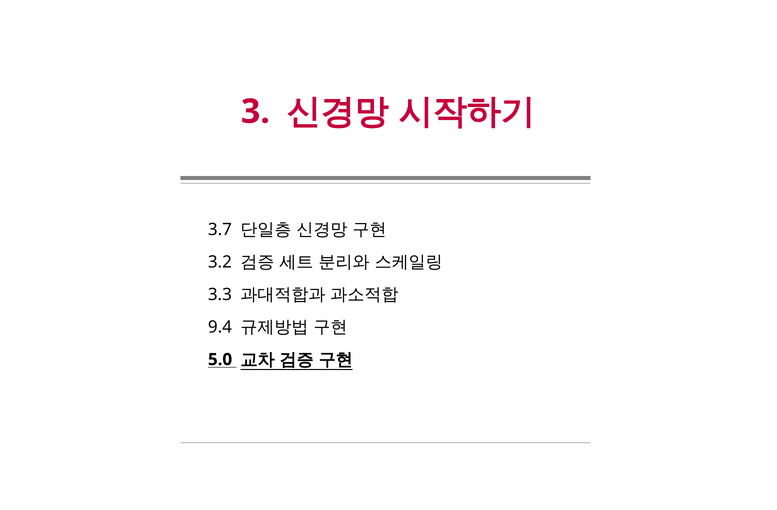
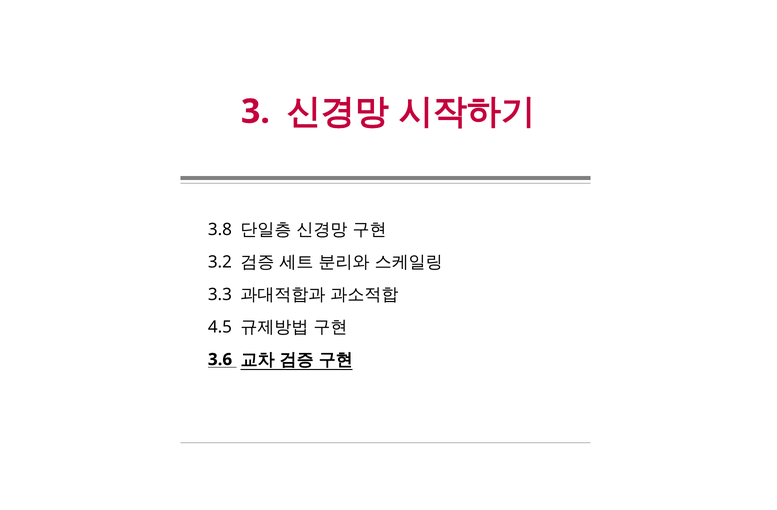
3.7: 3.7 -> 3.8
9.4: 9.4 -> 4.5
5.0: 5.0 -> 3.6
